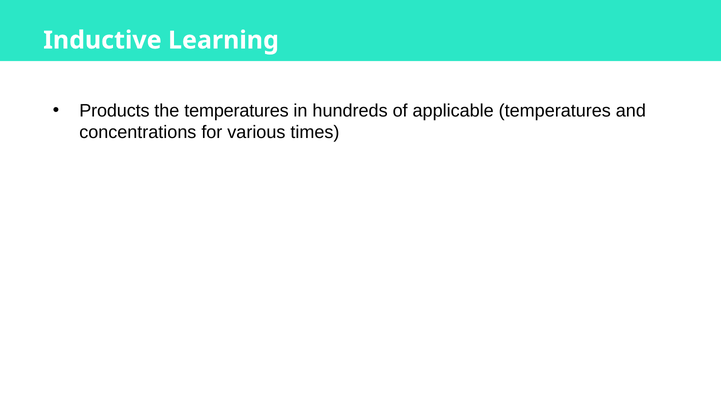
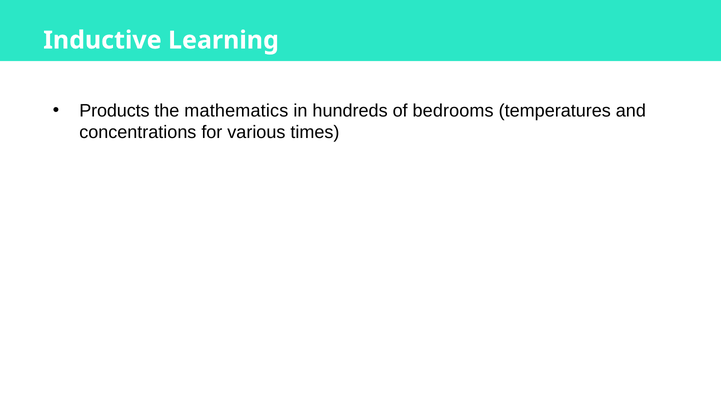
the temperatures: temperatures -> mathematics
applicable: applicable -> bedrooms
